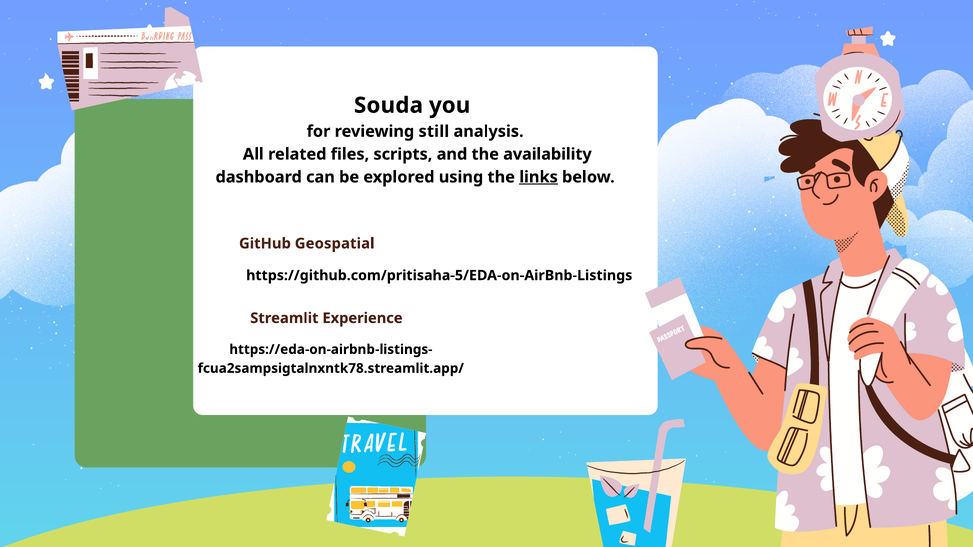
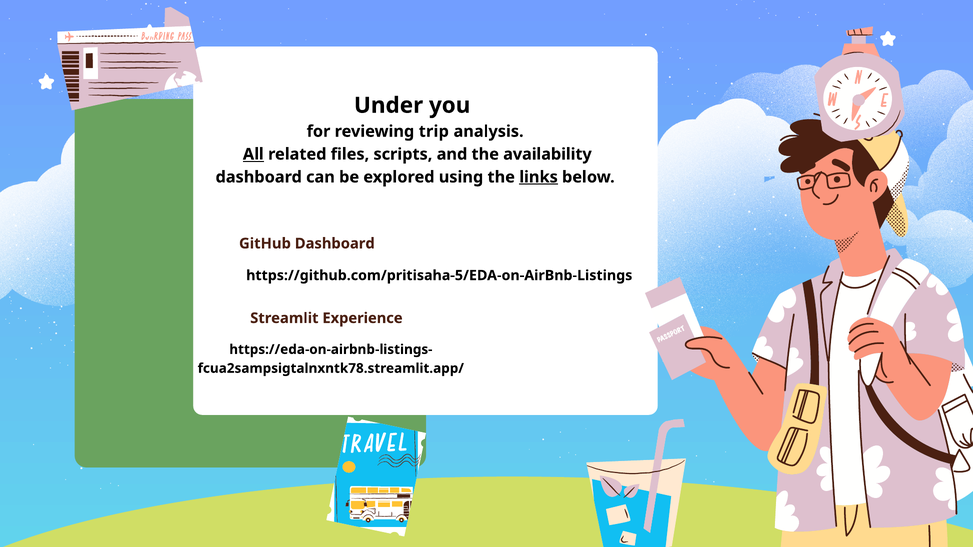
Souda: Souda -> Under
still: still -> trip
All underline: none -> present
GitHub Geospatial: Geospatial -> Dashboard
